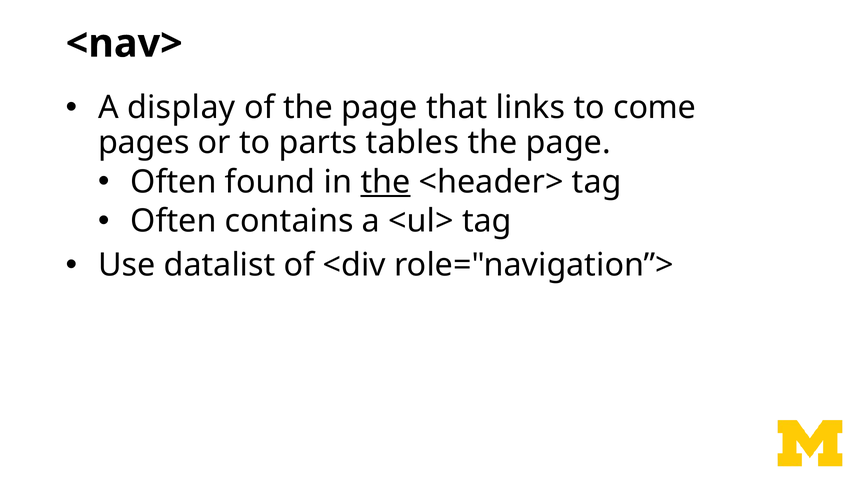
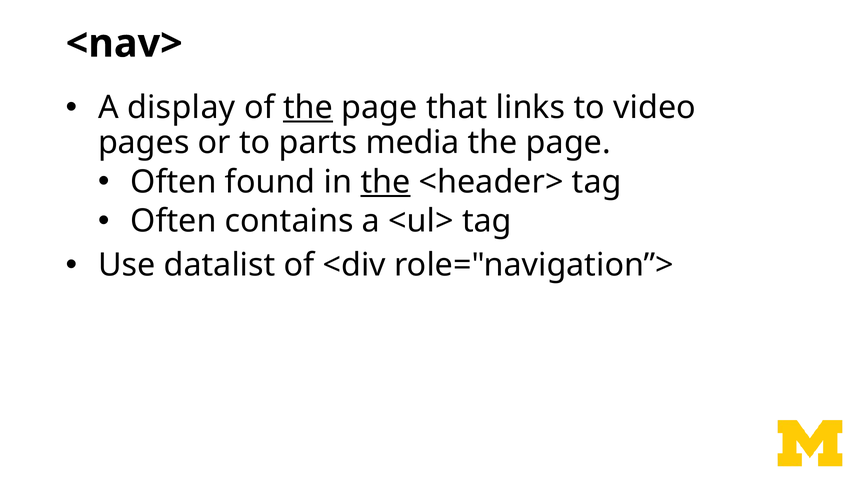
the at (308, 108) underline: none -> present
come: come -> video
tables: tables -> media
